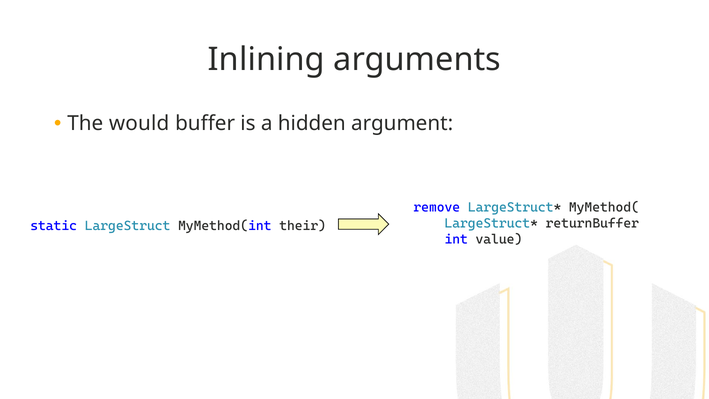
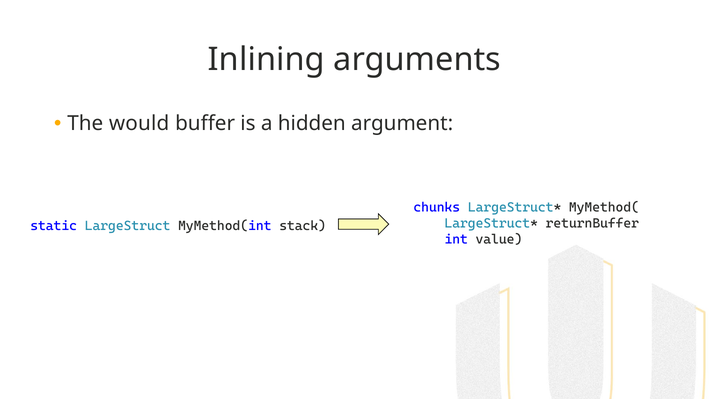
remove: remove -> chunks
their: their -> stack
